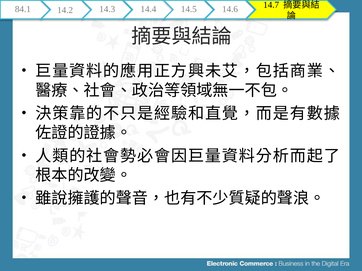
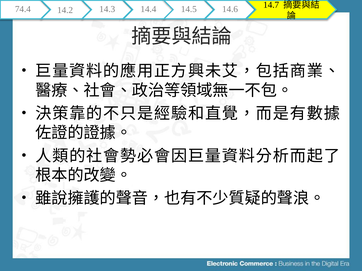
84.1: 84.1 -> 74.4
